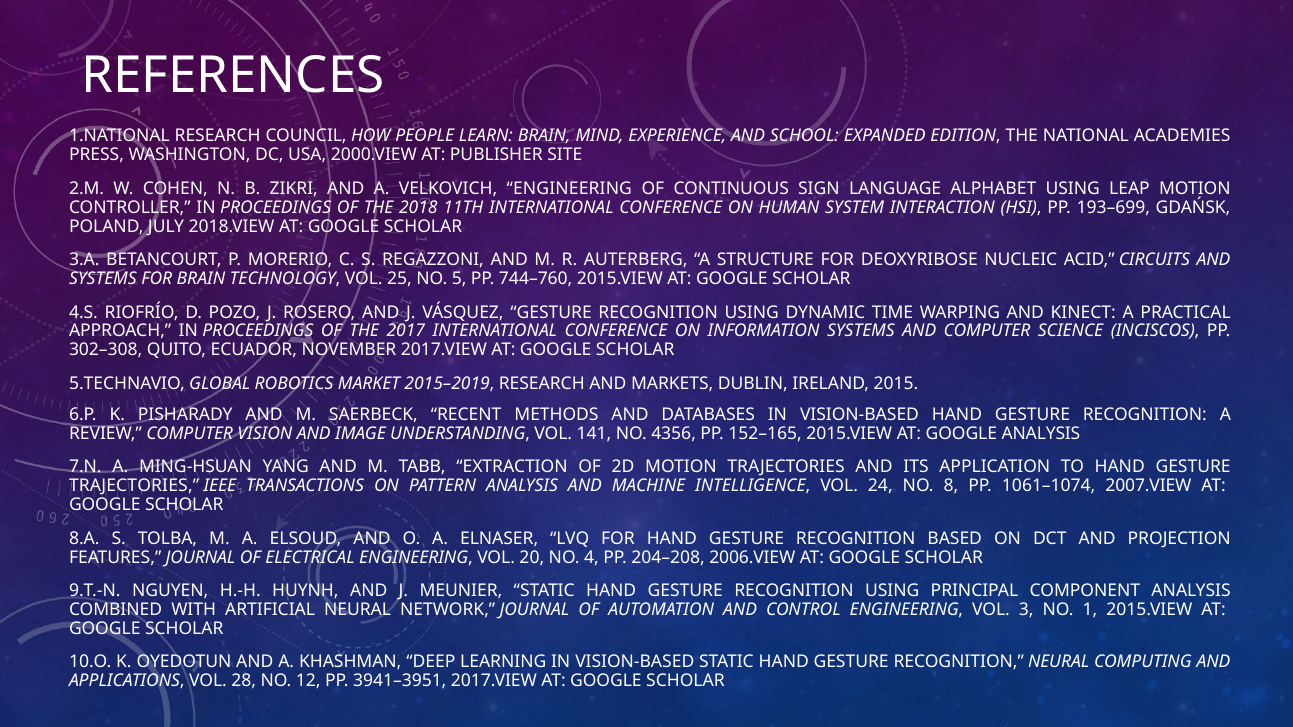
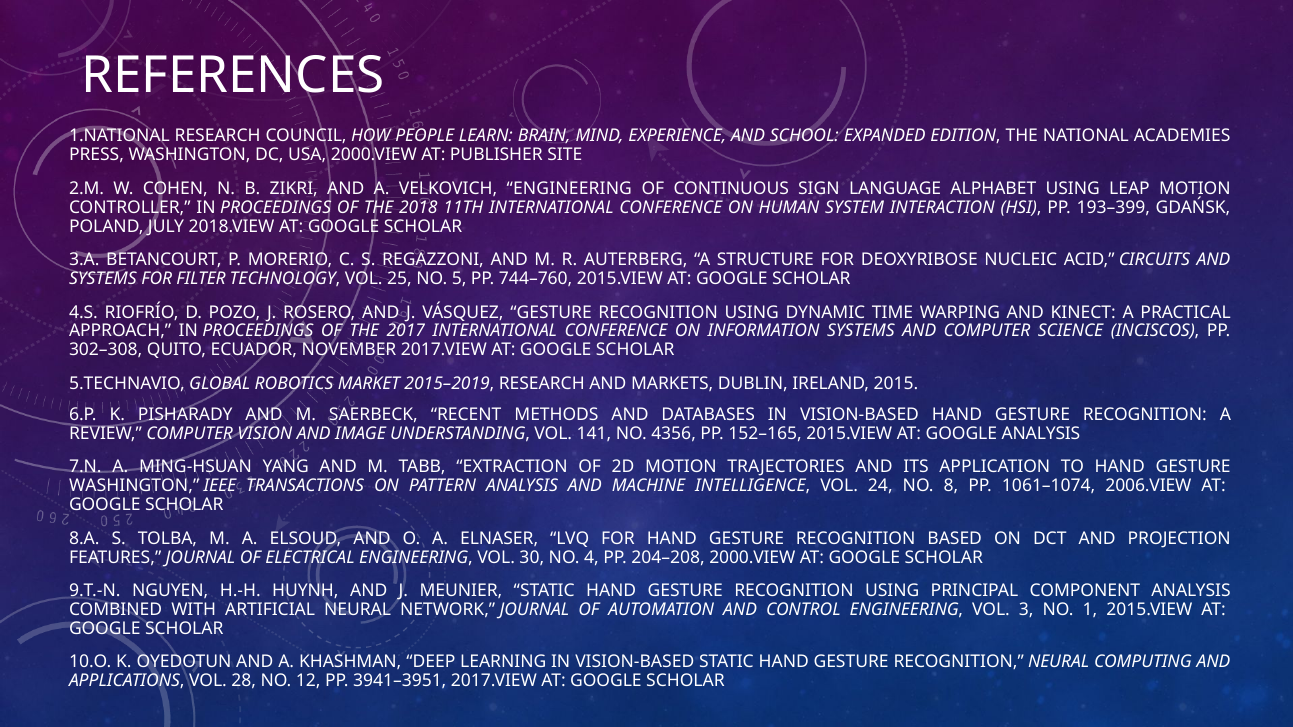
193–699: 193–699 -> 193–399
FOR BRAIN: BRAIN -> FILTER
TRAJECTORIES at (134, 486): TRAJECTORIES -> WASHINGTON
2007.VIEW: 2007.VIEW -> 2006.VIEW
20: 20 -> 30
204–208 2006.VIEW: 2006.VIEW -> 2000.VIEW
